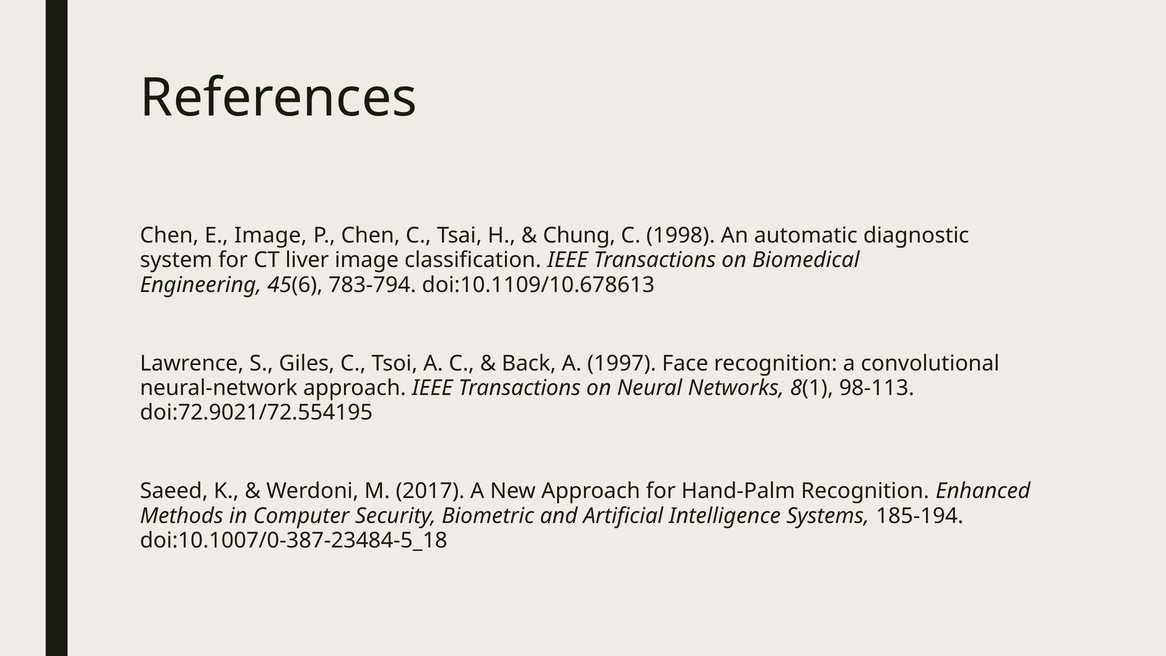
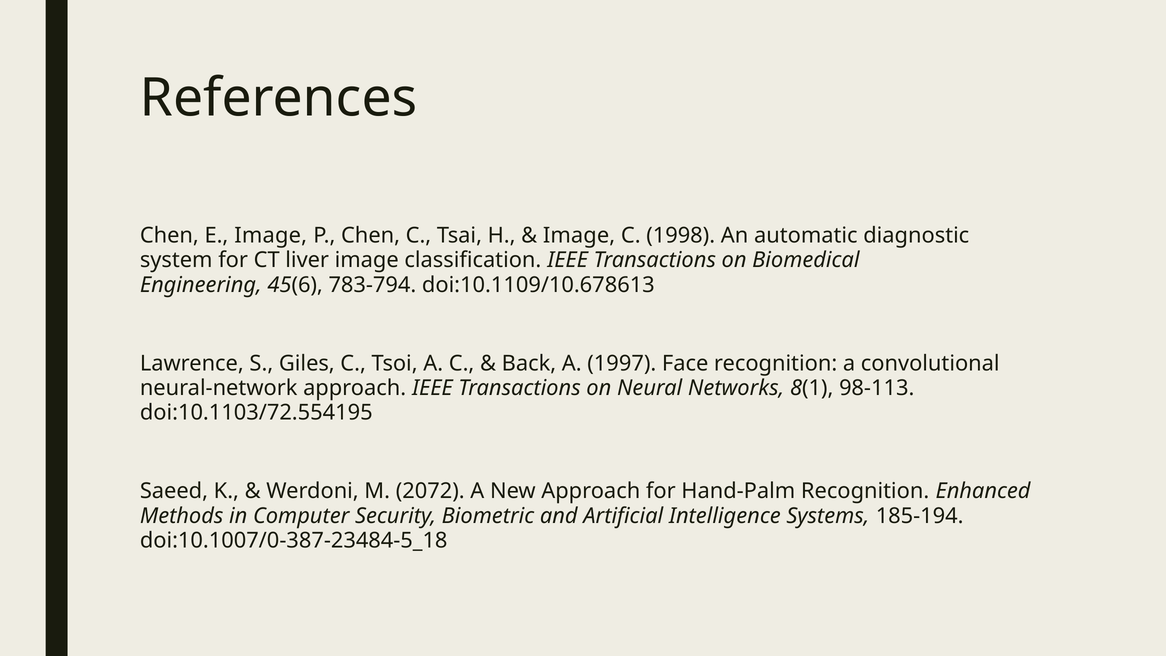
Chung at (579, 236): Chung -> Image
doi:72.9021/72.554195: doi:72.9021/72.554195 -> doi:10.1103/72.554195
2017: 2017 -> 2072
